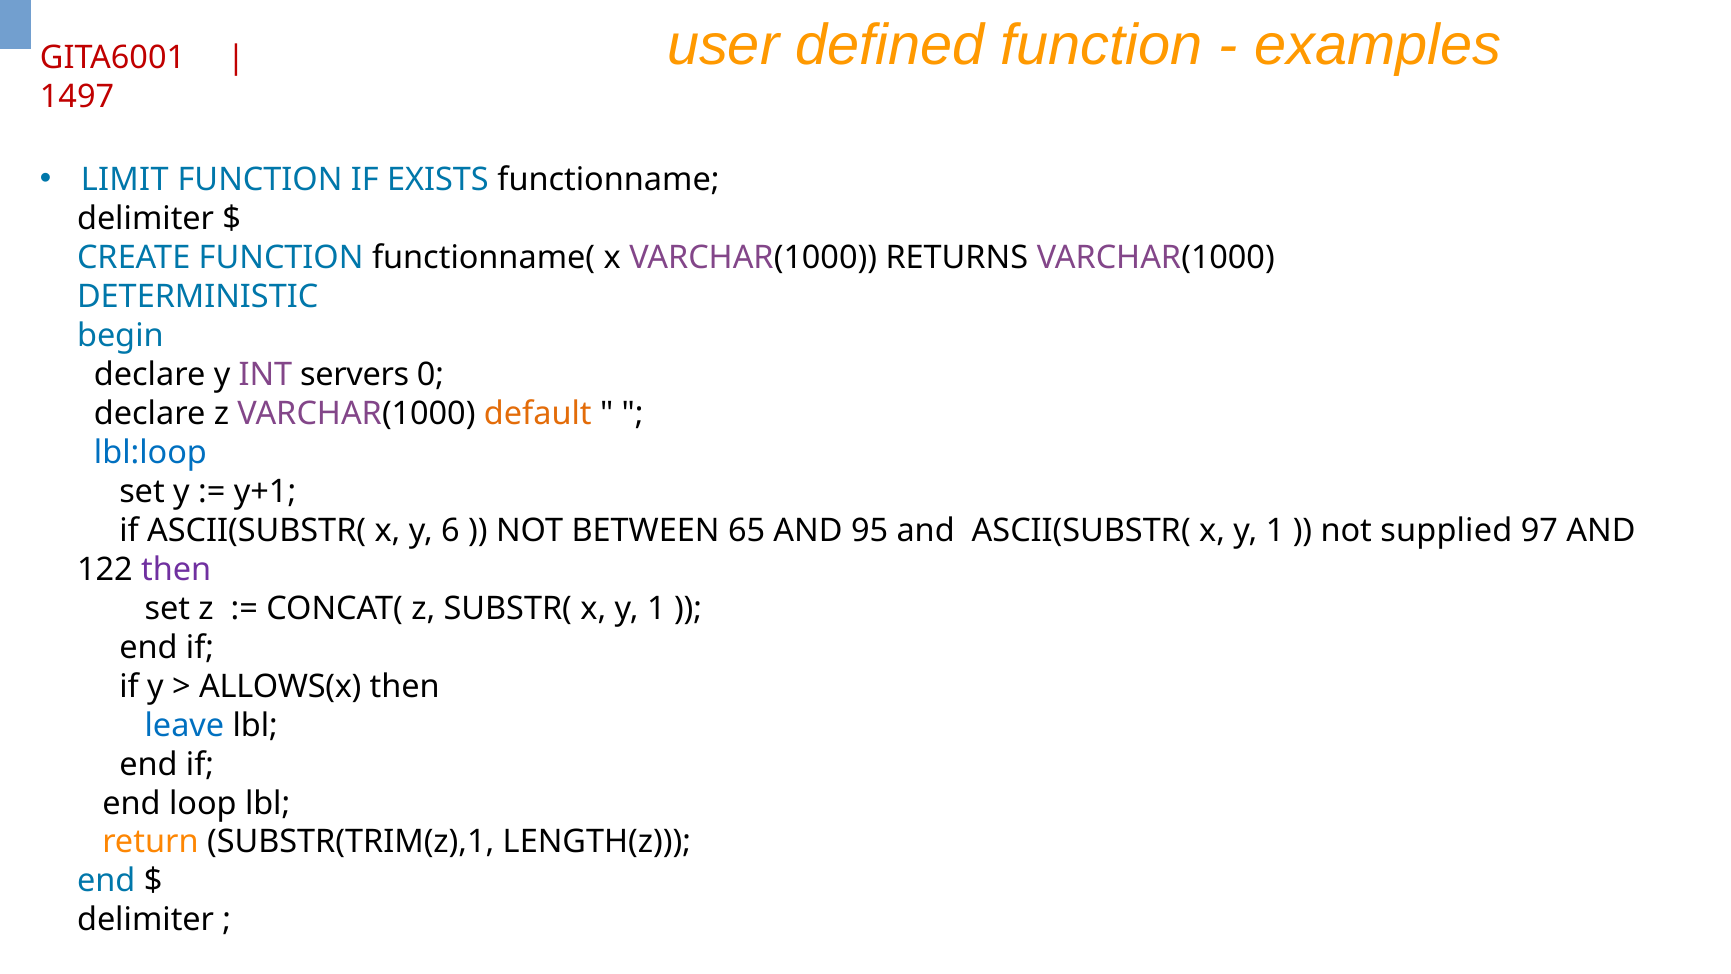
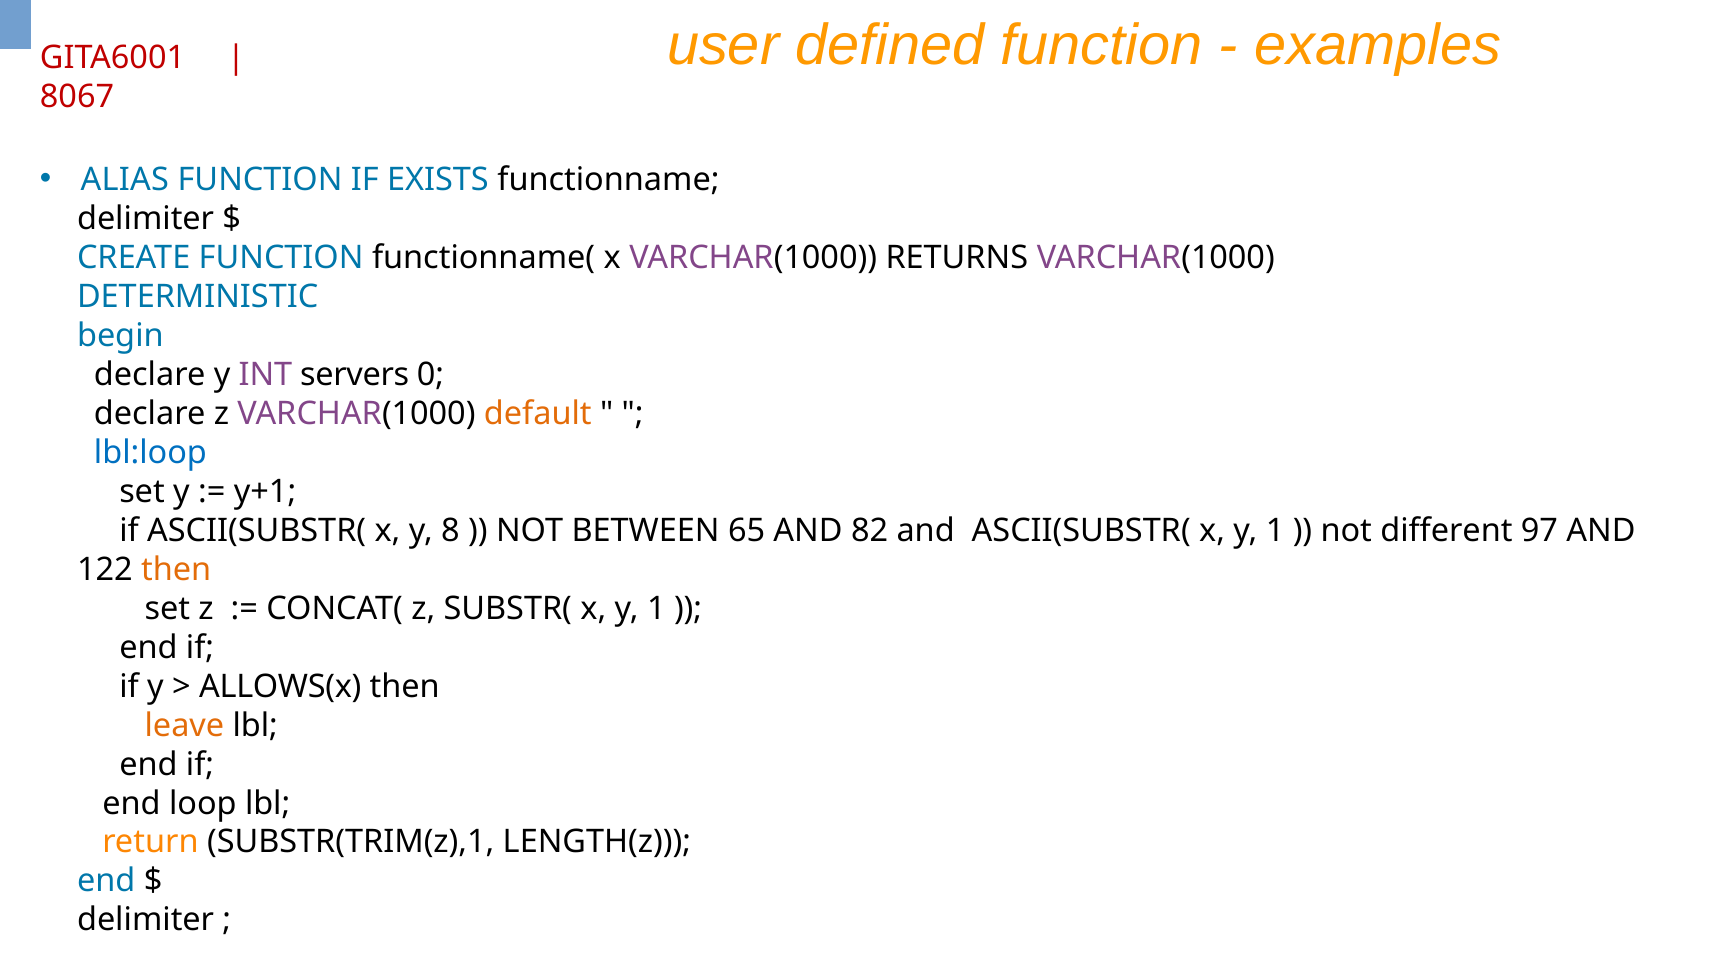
1497: 1497 -> 8067
LIMIT: LIMIT -> ALIAS
6: 6 -> 8
95: 95 -> 82
supplied: supplied -> different
then at (176, 569) colour: purple -> orange
leave colour: blue -> orange
